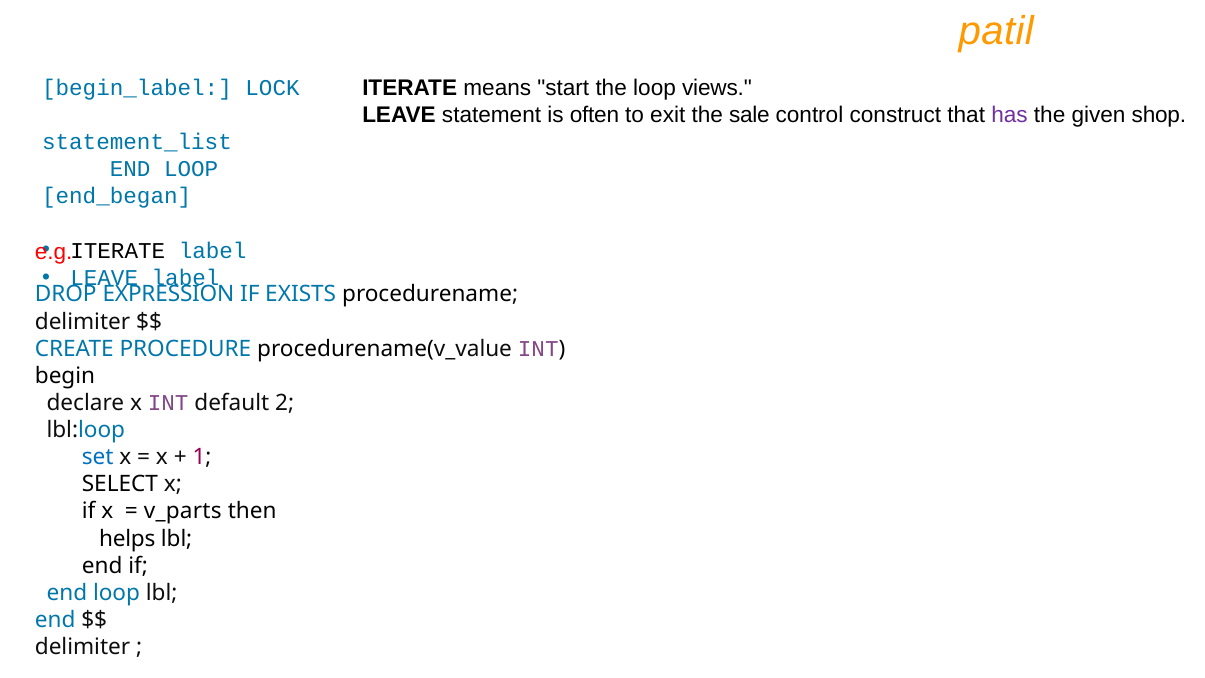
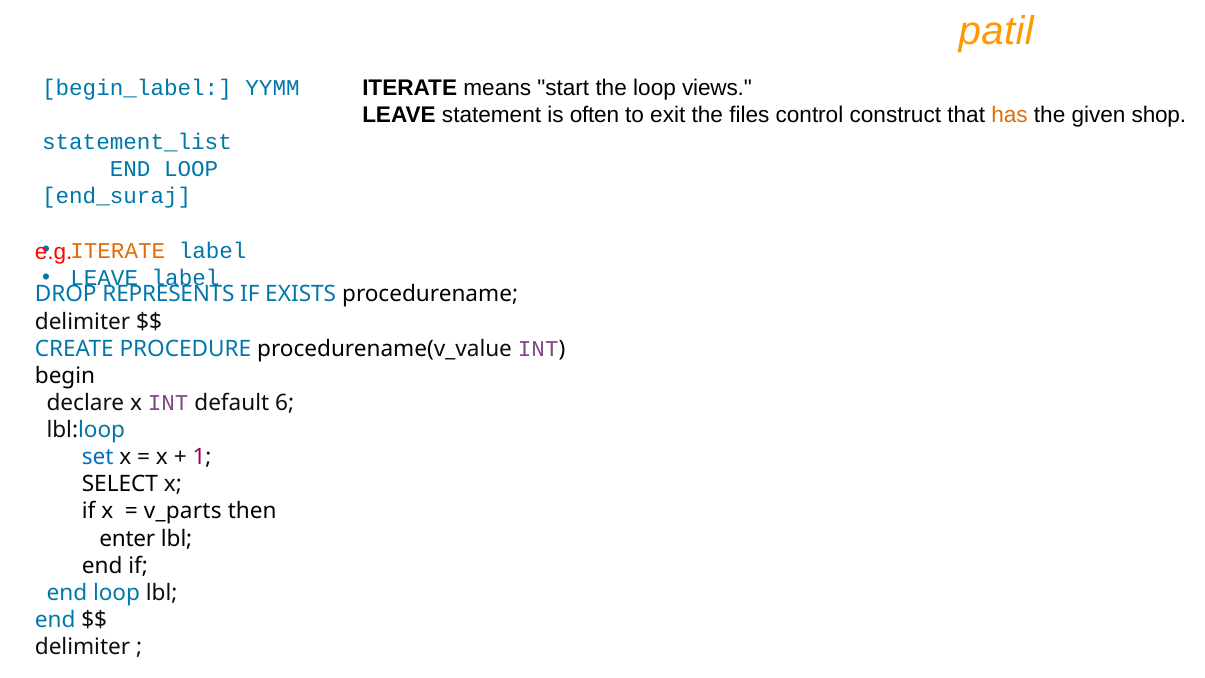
LOCK: LOCK -> YYMM
sale: sale -> files
has colour: purple -> orange
end_began: end_began -> end_suraj
ITERATE at (118, 251) colour: black -> orange
EXPRESSION: EXPRESSION -> REPRESENTS
2: 2 -> 6
helps: helps -> enter
